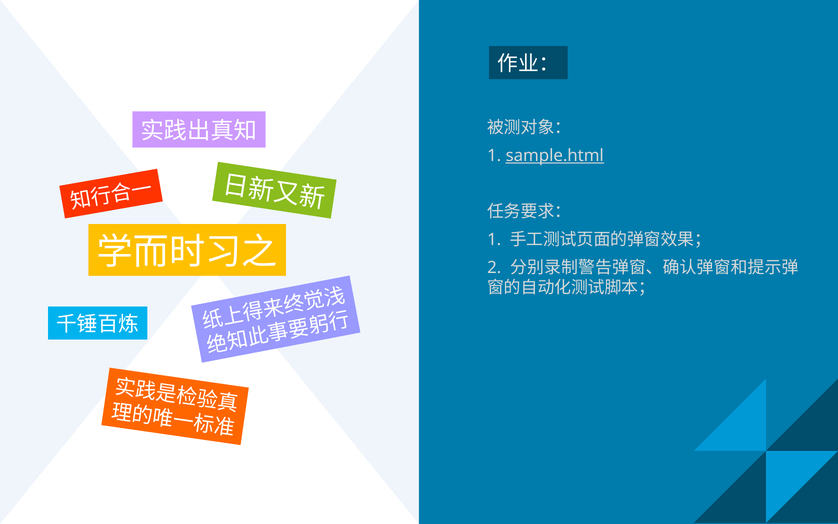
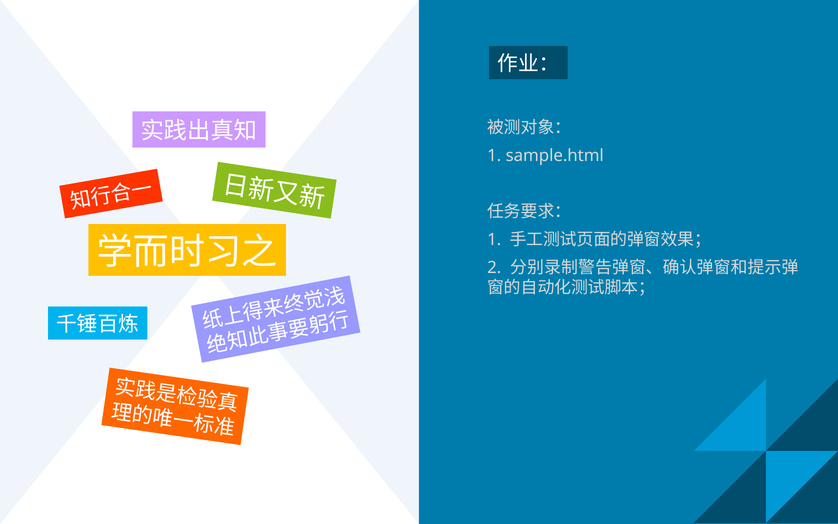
sample.html underline: present -> none
